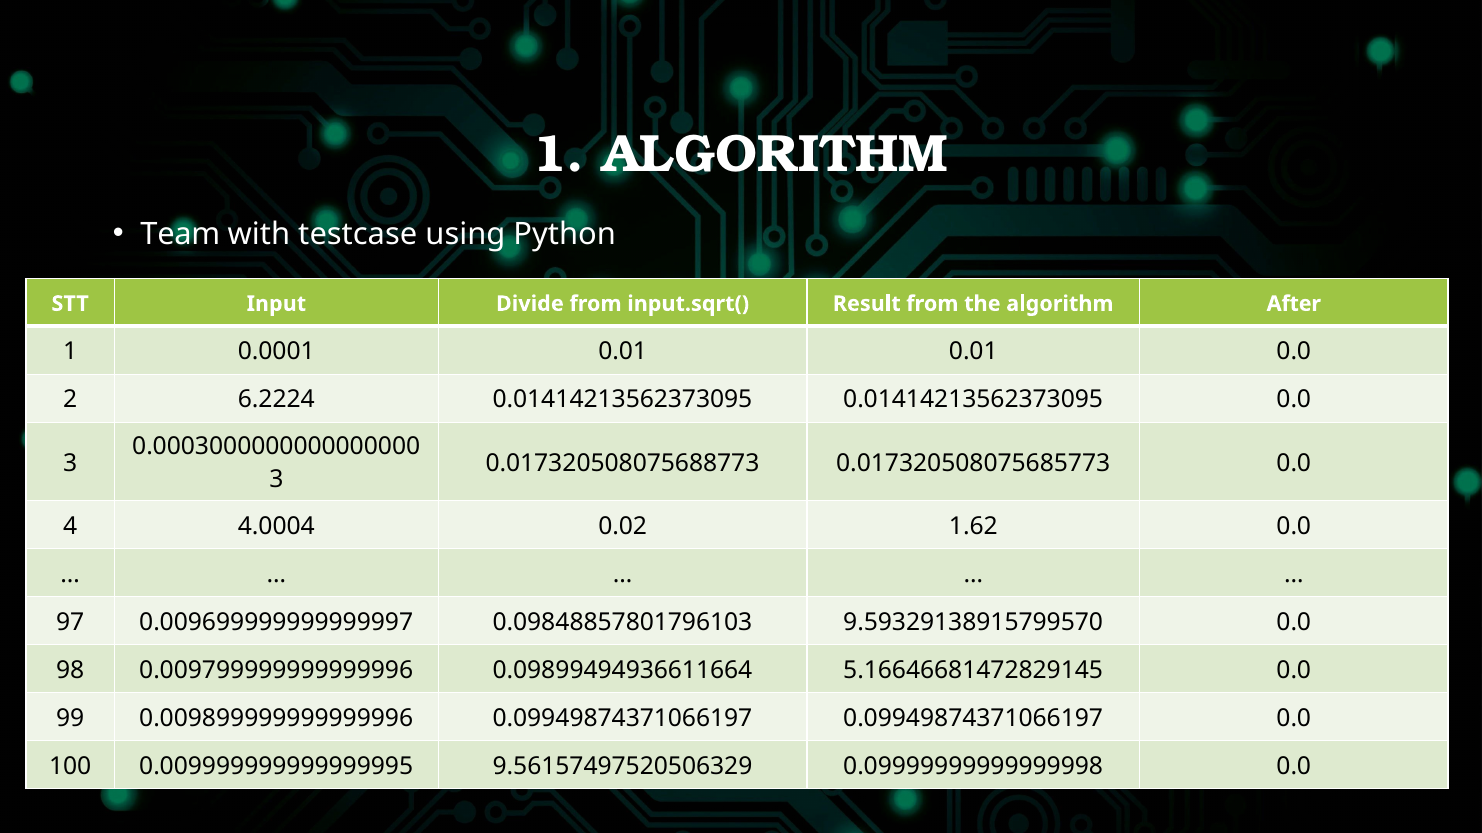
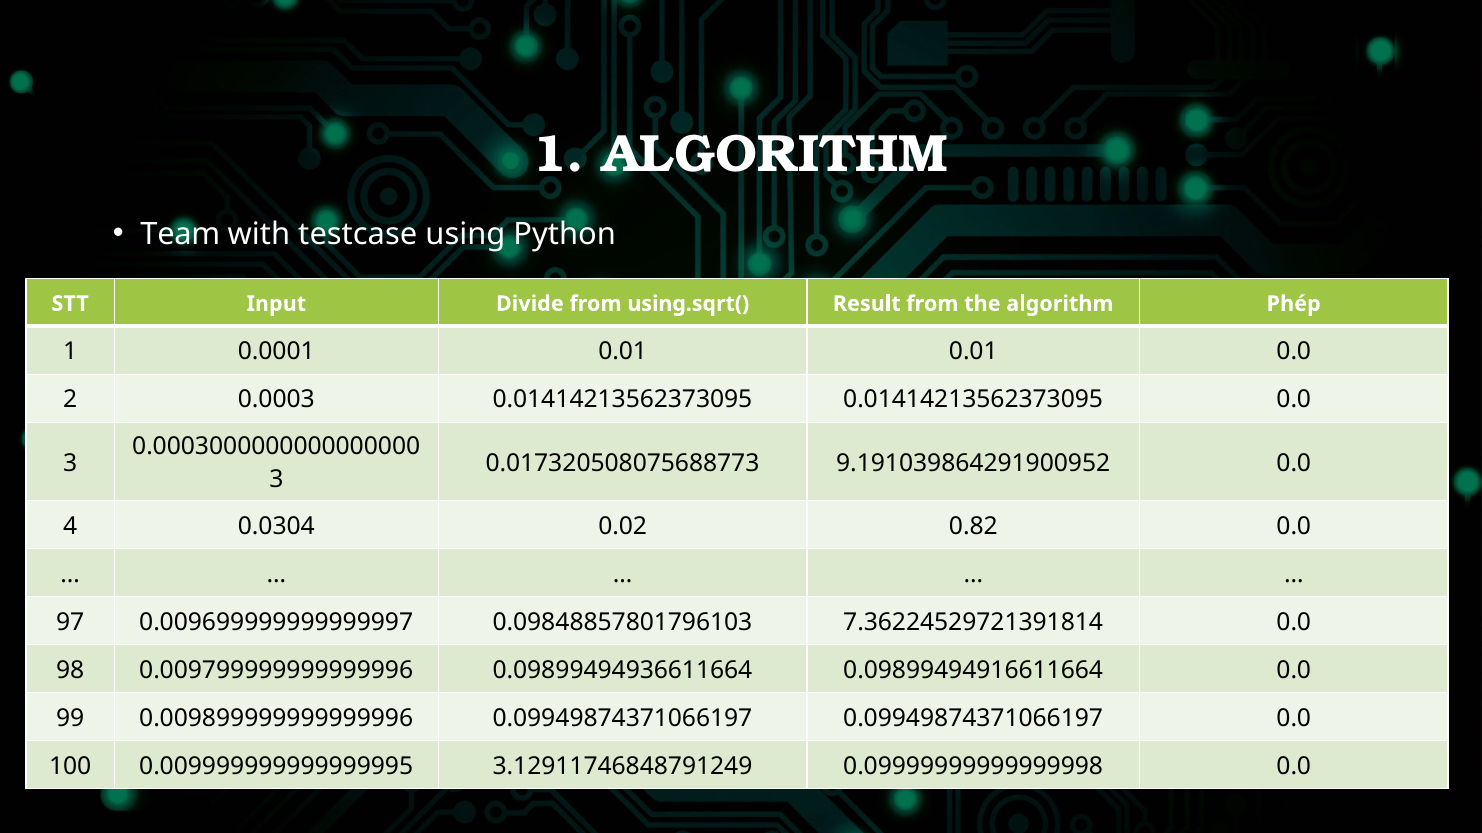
input.sqrt(: input.sqrt( -> using.sqrt(
After: After -> Phép
6.2224: 6.2224 -> 0.0003
0.017320508075685773: 0.017320508075685773 -> 9.191039864291900952
4.0004: 4.0004 -> 0.0304
1.62: 1.62 -> 0.82
9.59329138915799570: 9.59329138915799570 -> 7.36224529721391814
5.16646681472829145: 5.16646681472829145 -> 0.09899494916611664
9.56157497520506329: 9.56157497520506329 -> 3.12911746848791249
